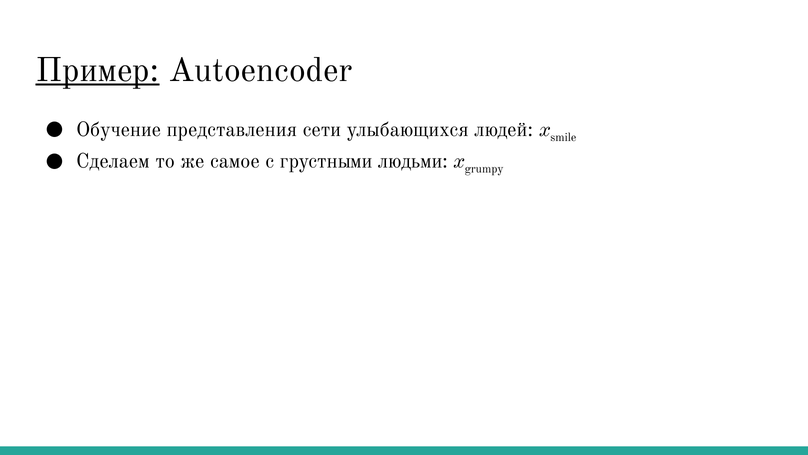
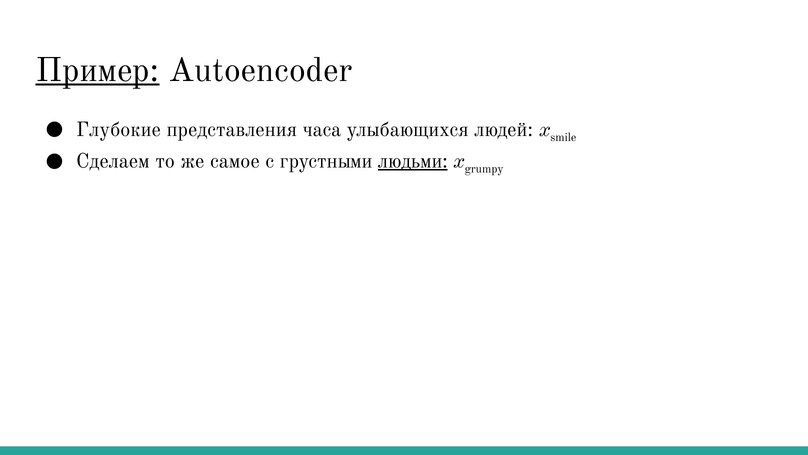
Обучение: Обучение -> Глубокие
сети: сети -> часа
людьми underline: none -> present
